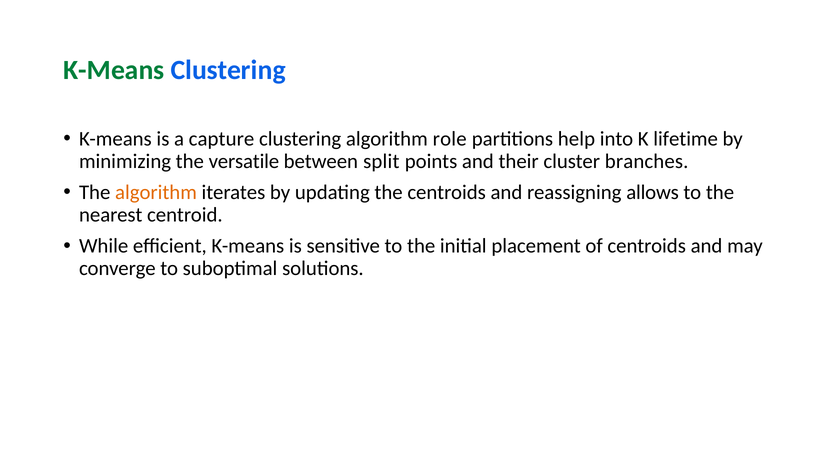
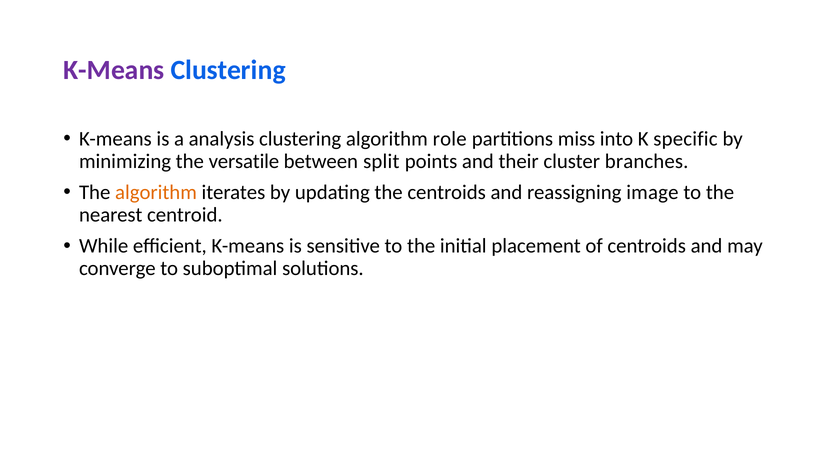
K-Means at (114, 70) colour: green -> purple
capture: capture -> analysis
help: help -> miss
lifetime: lifetime -> specific
allows: allows -> image
